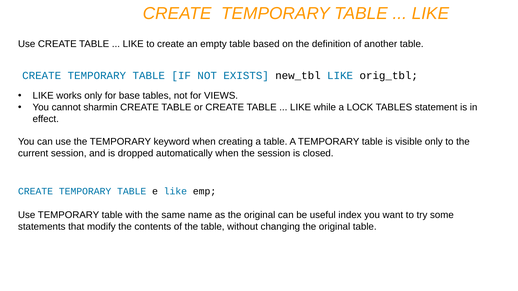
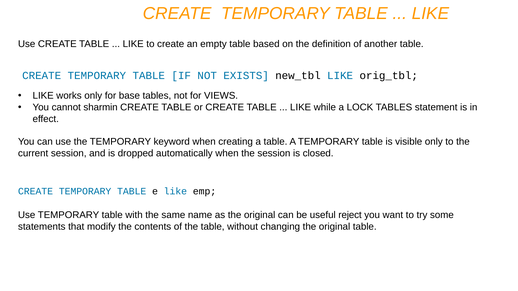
index: index -> reject
